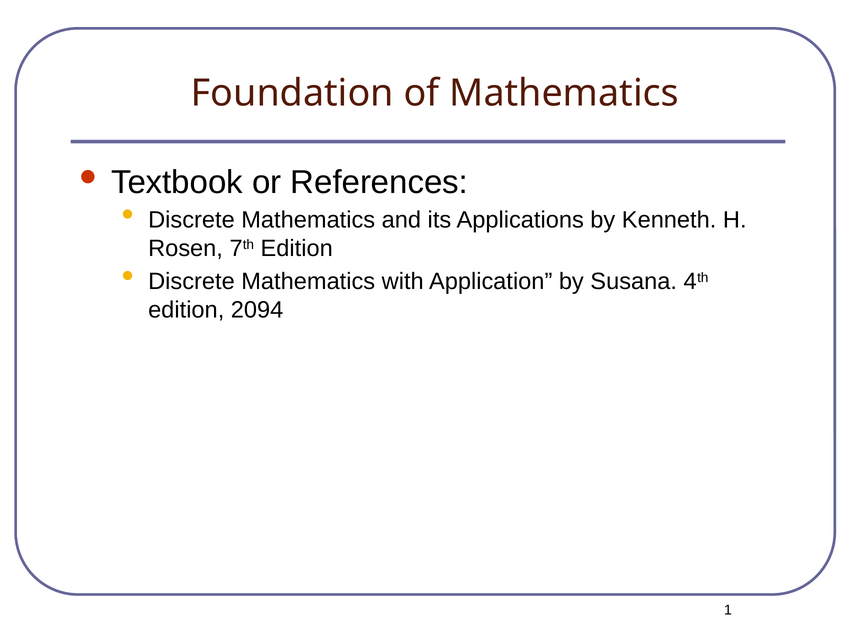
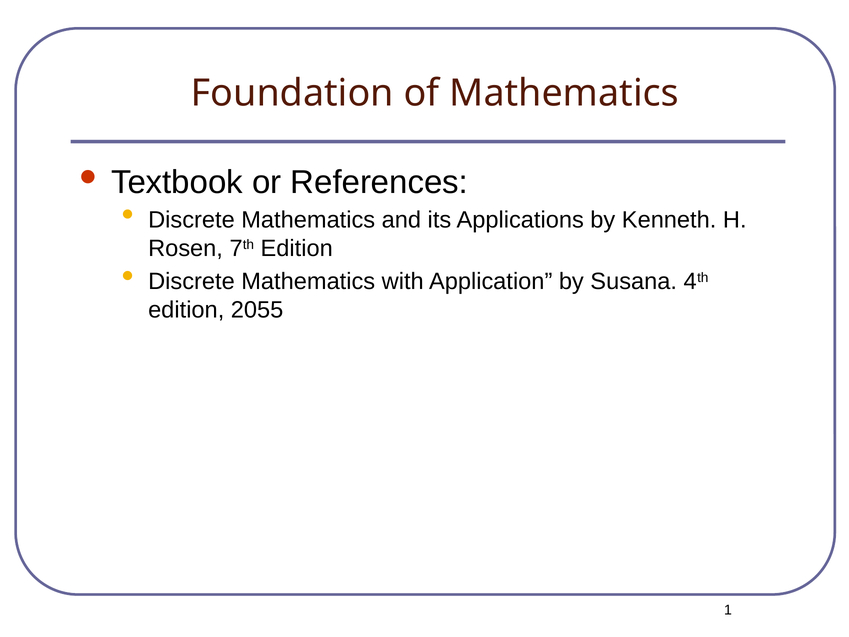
2094: 2094 -> 2055
